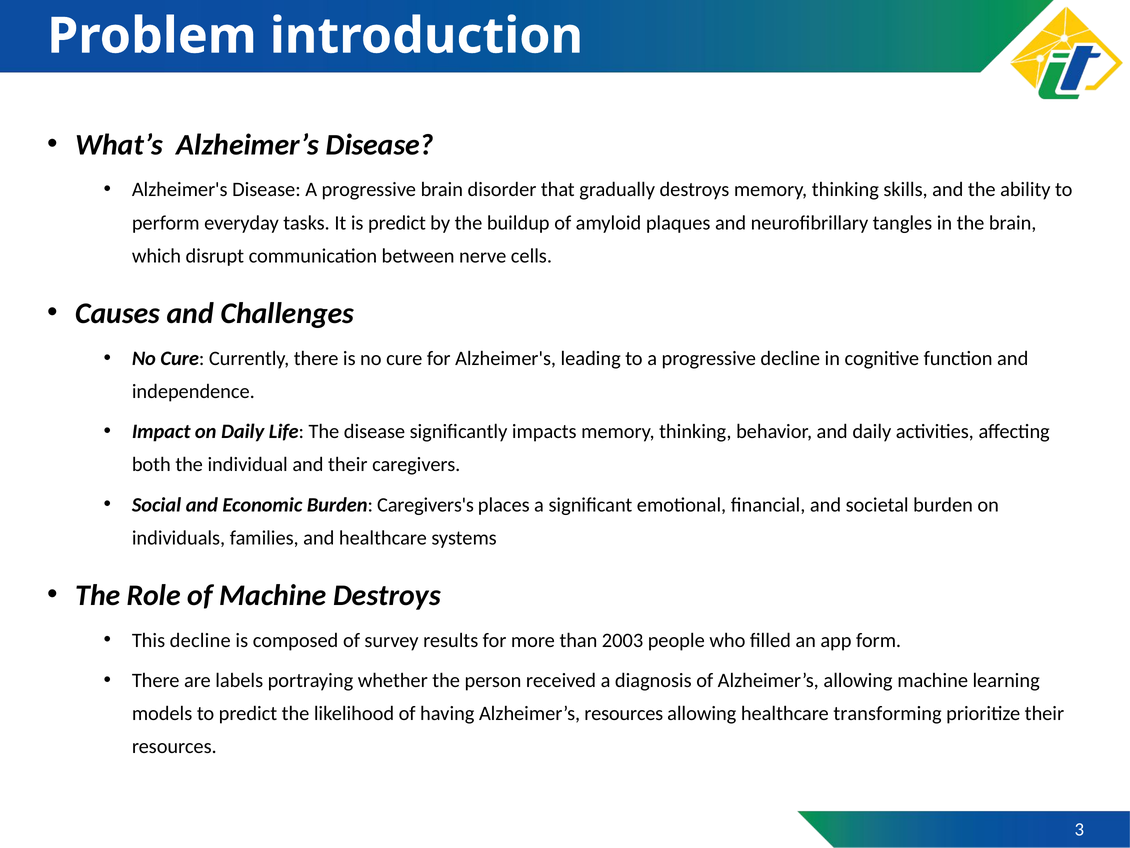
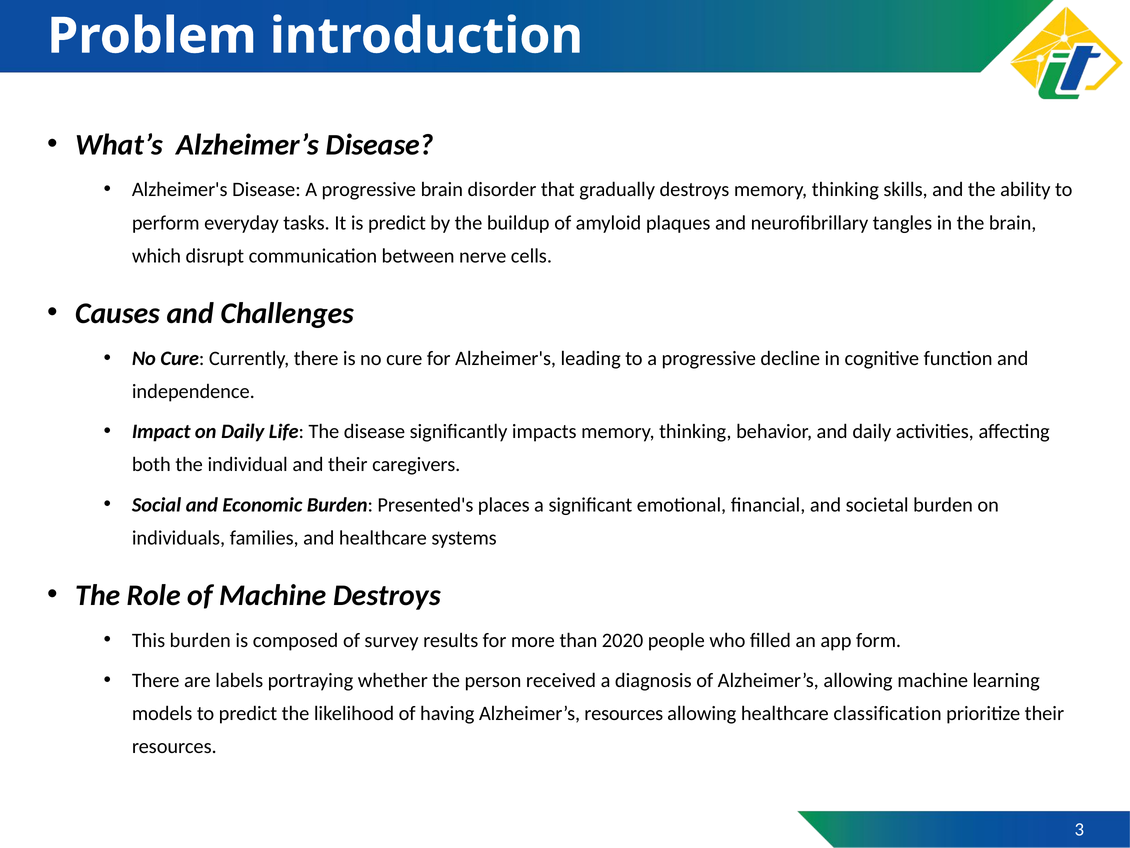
Caregivers's: Caregivers's -> Presented's
This decline: decline -> burden
2003: 2003 -> 2020
transforming: transforming -> classification
